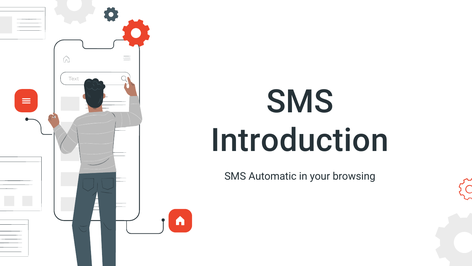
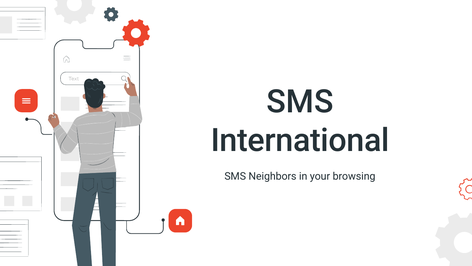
Introduction: Introduction -> International
Automatic: Automatic -> Neighbors
